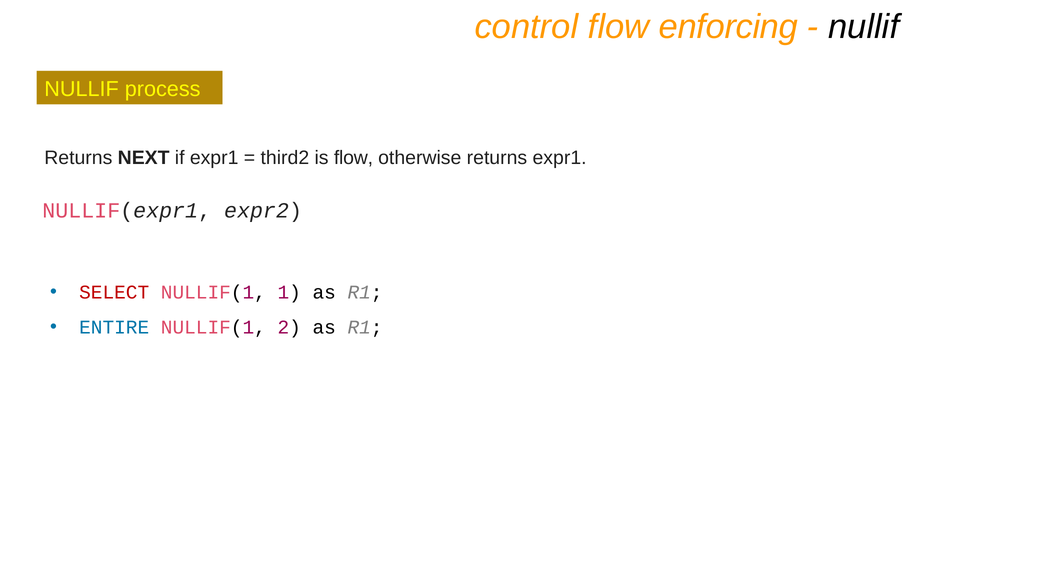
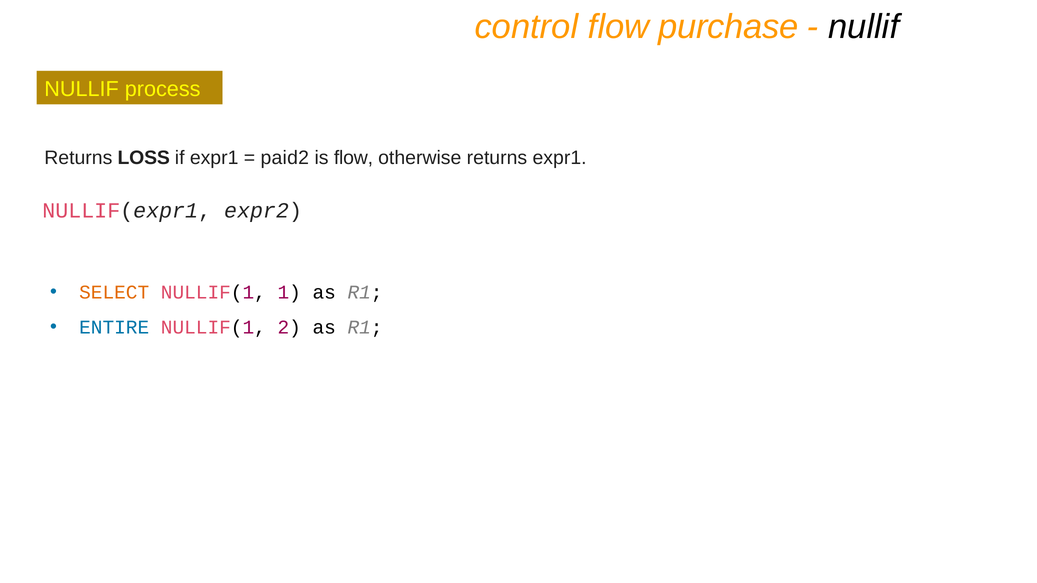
enforcing: enforcing -> purchase
NEXT: NEXT -> LOSS
third2: third2 -> paid2
SELECT colour: red -> orange
